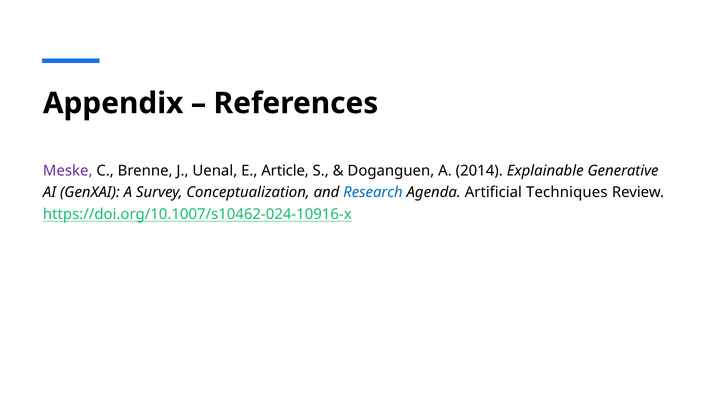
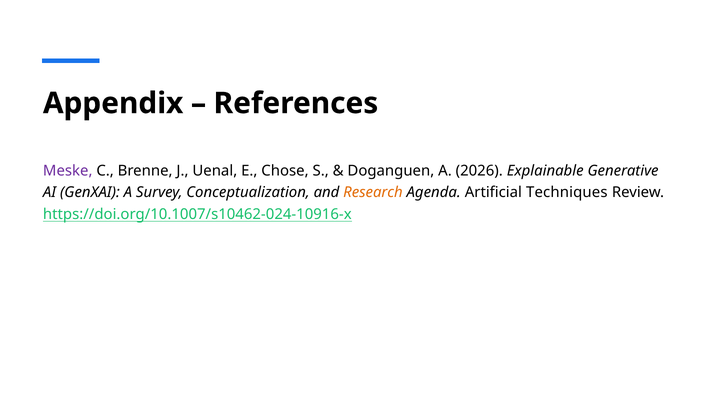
Article: Article -> Chose
2014: 2014 -> 2026
Research colour: blue -> orange
